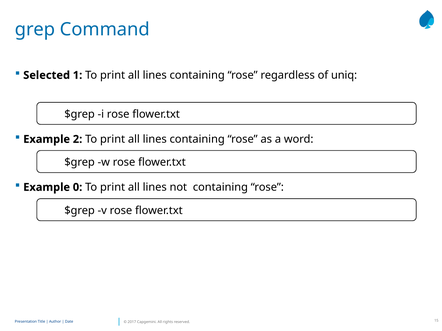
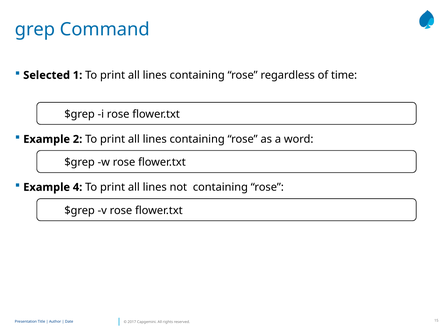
uniq: uniq -> time
0: 0 -> 4
